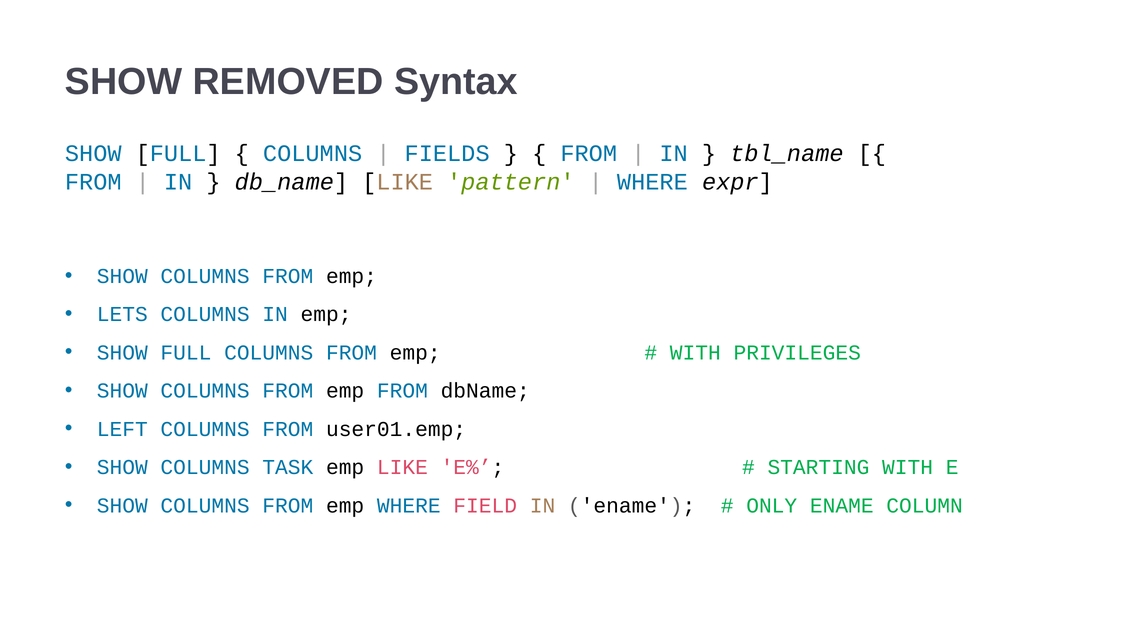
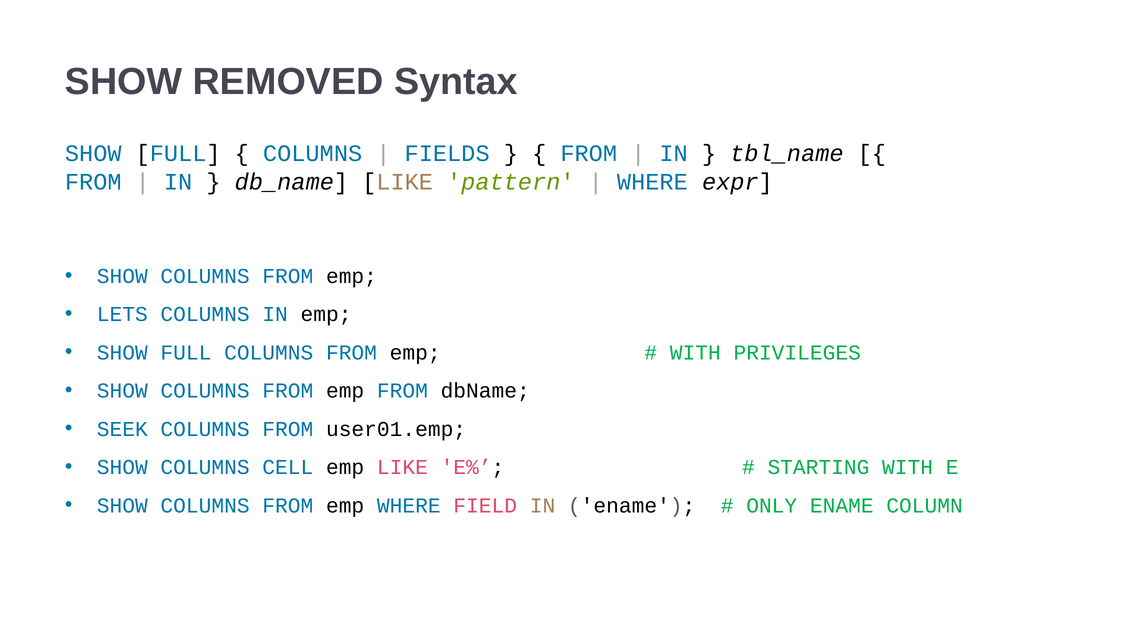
LEFT: LEFT -> SEEK
TASK: TASK -> CELL
